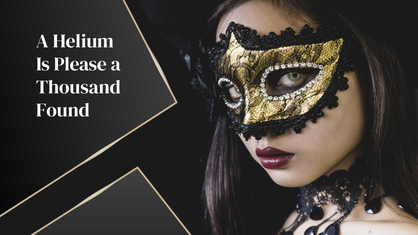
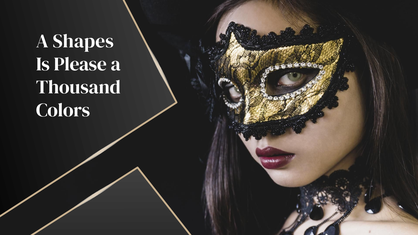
Helium: Helium -> Shapes
Found: Found -> Colors
